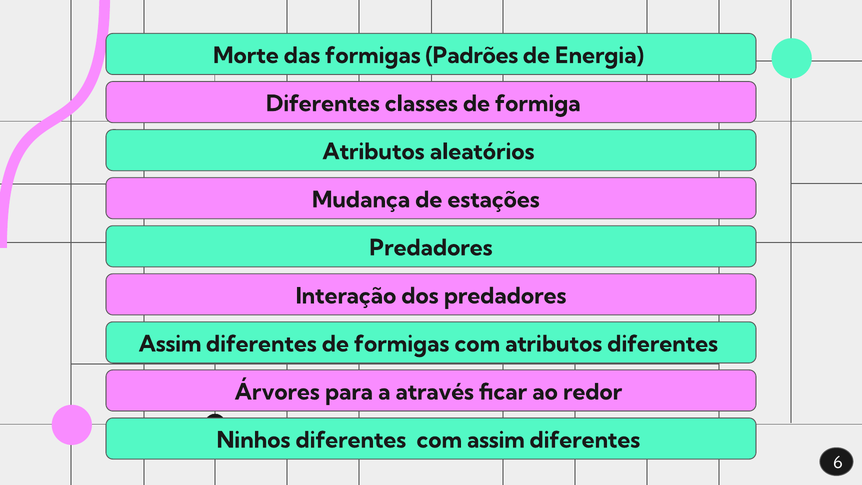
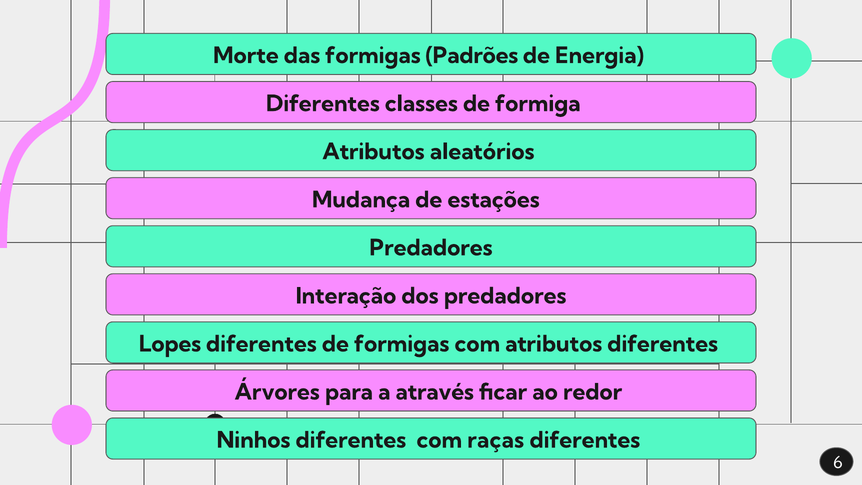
Assim at (170, 344): Assim -> Lopes
com assim: assim -> raças
